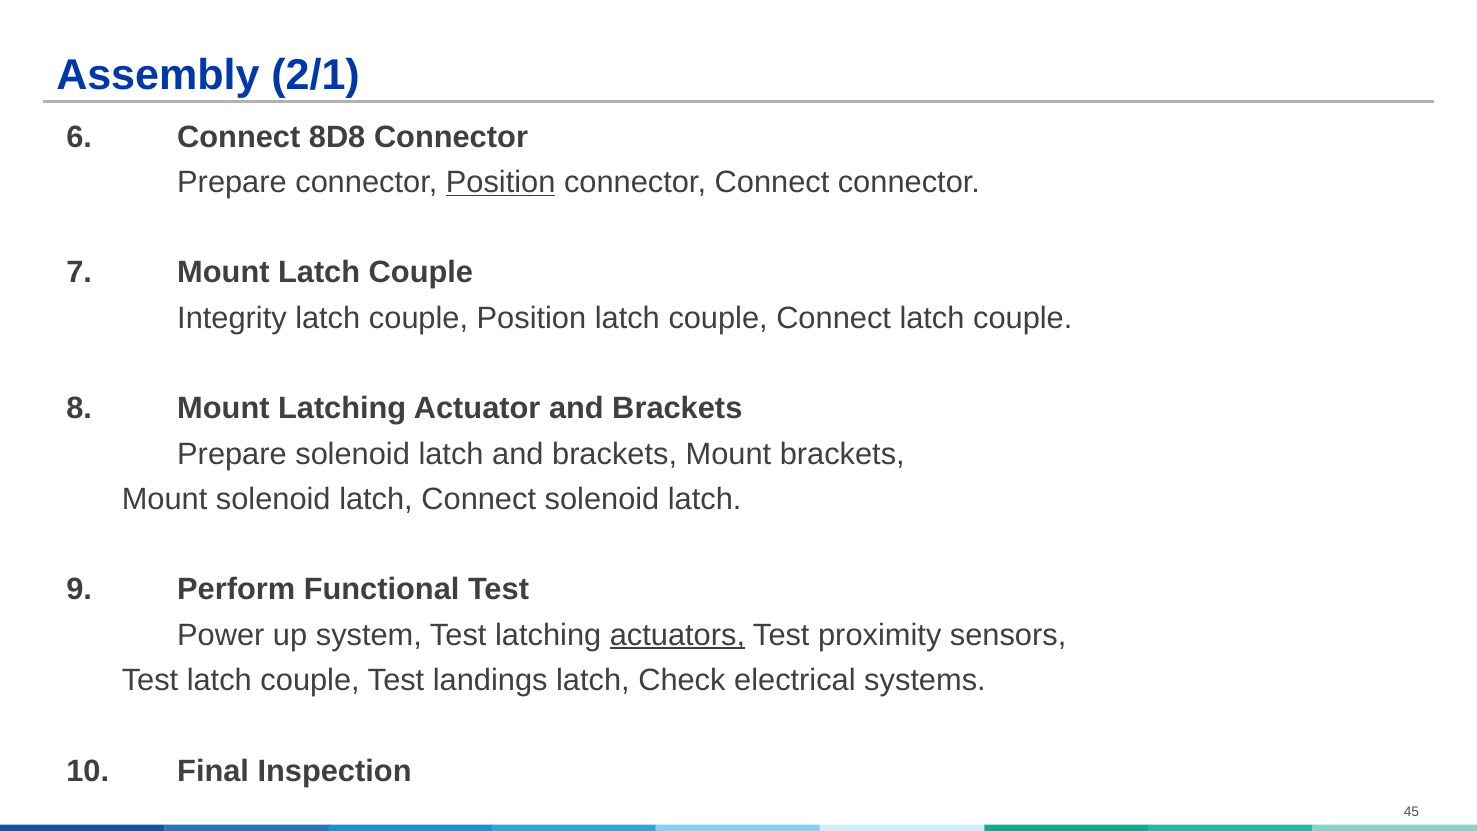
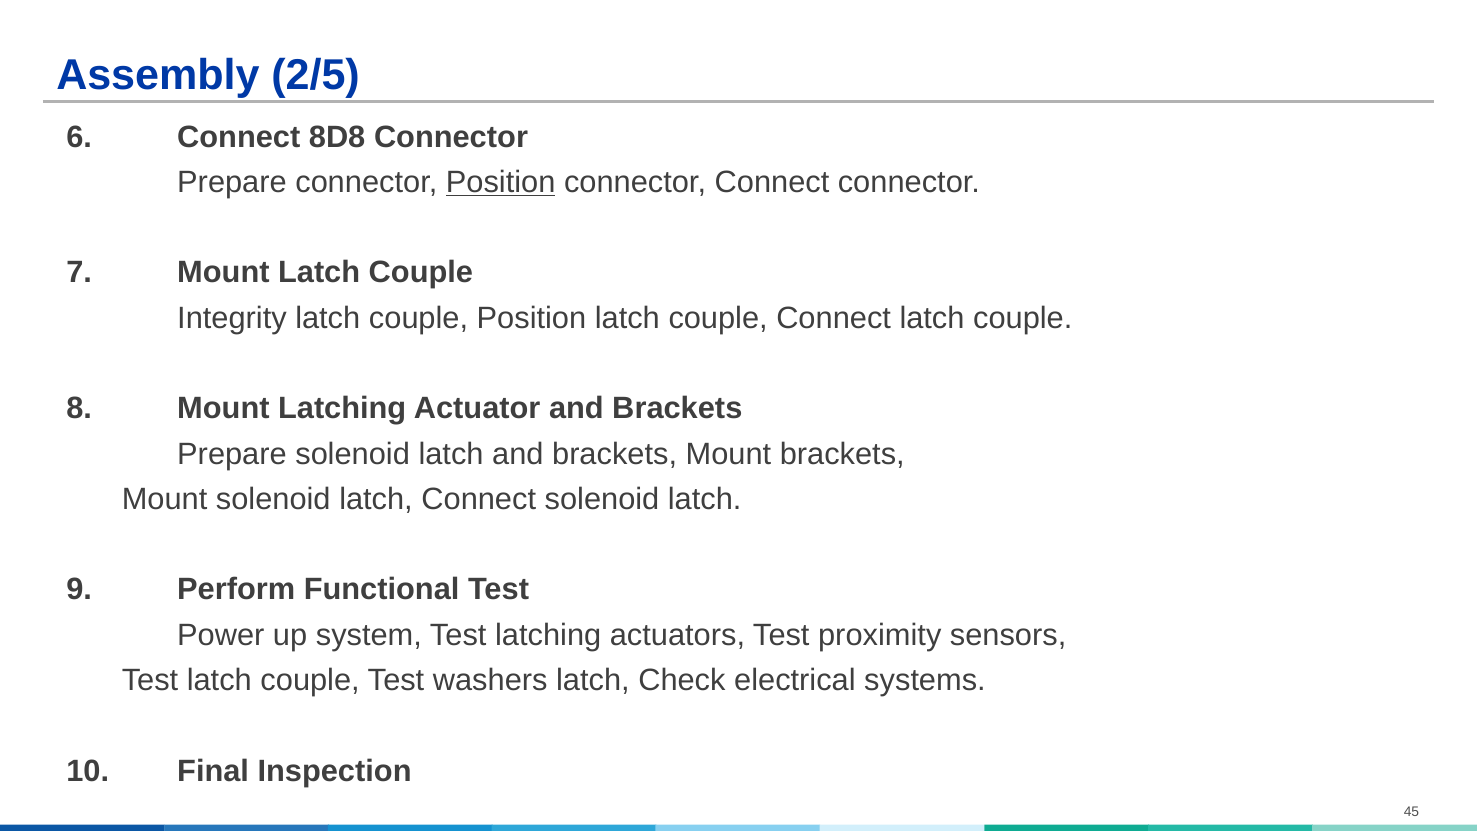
2/1: 2/1 -> 2/5
actuators underline: present -> none
landings: landings -> washers
